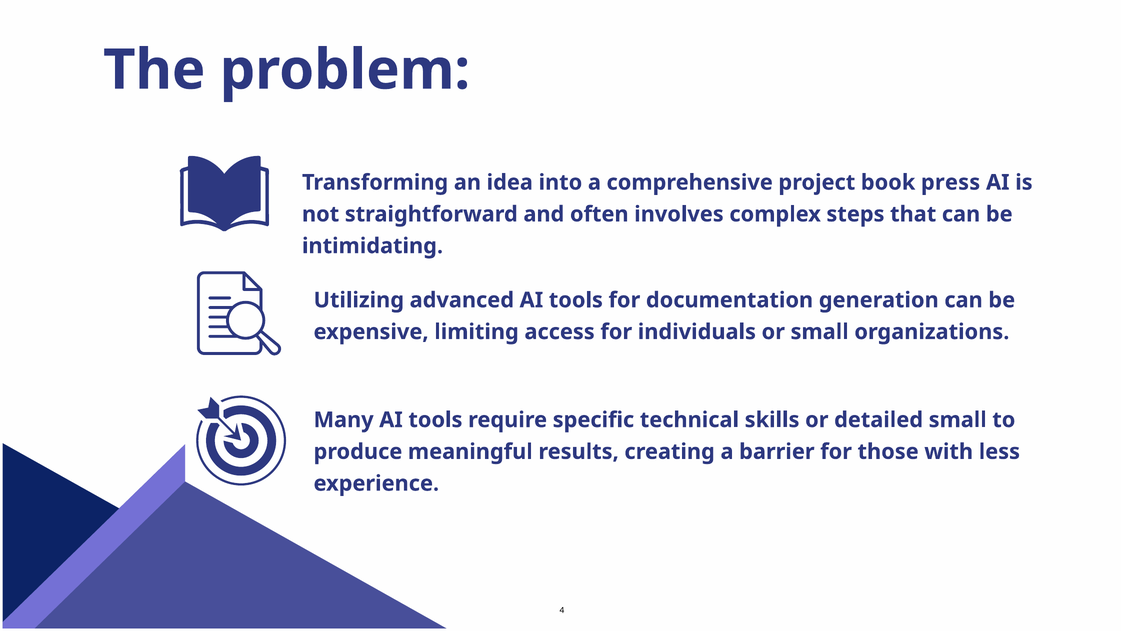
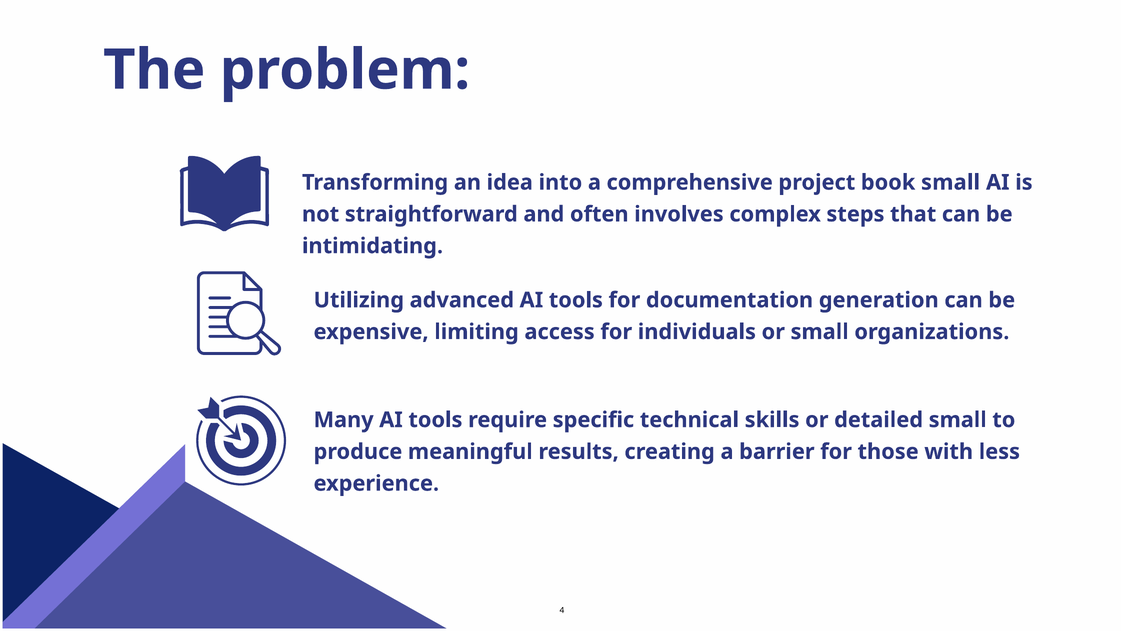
book press: press -> small
